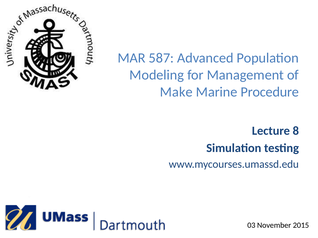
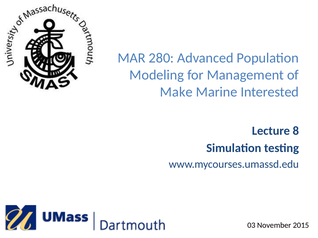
587: 587 -> 280
Procedure: Procedure -> Interested
